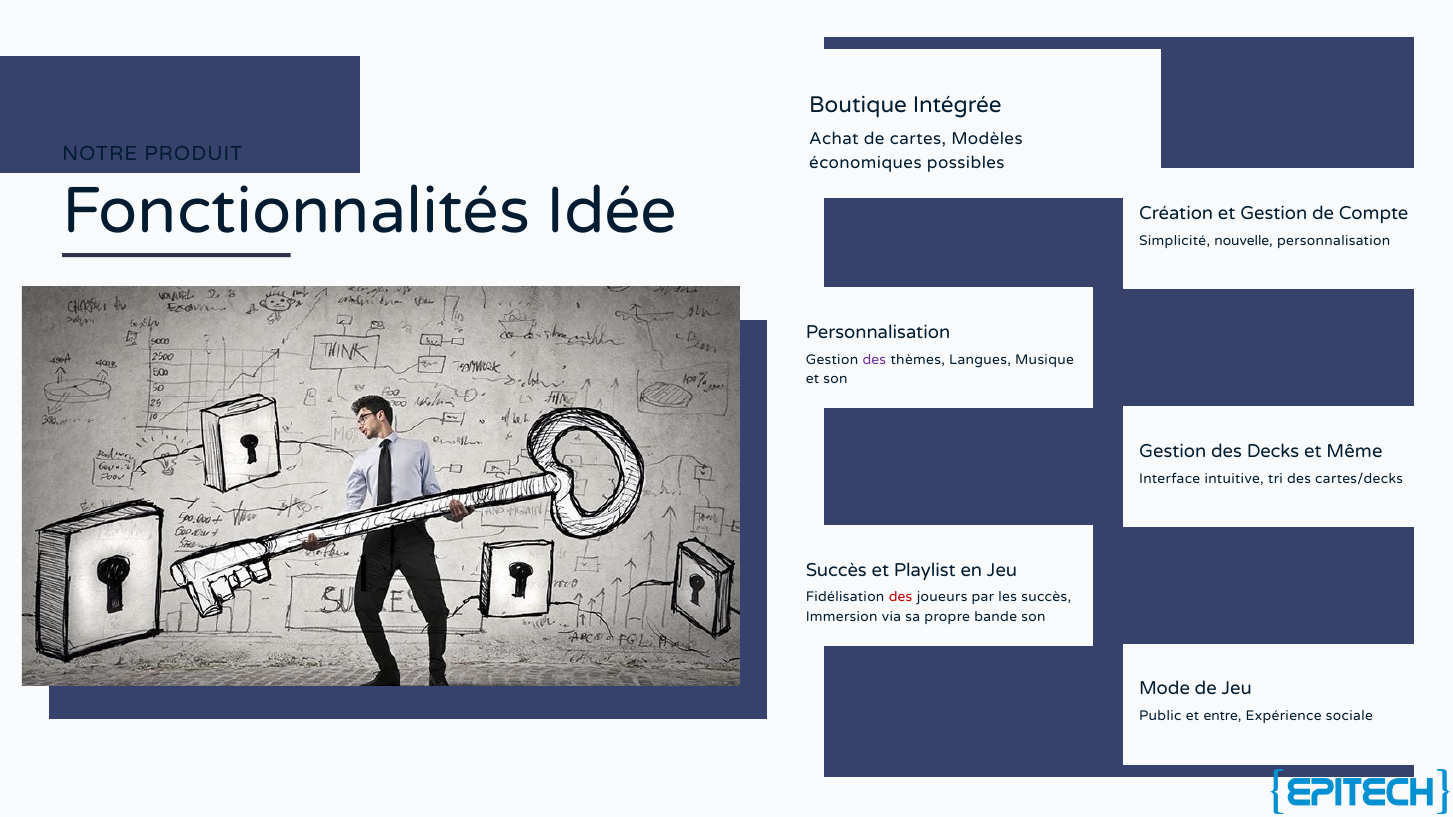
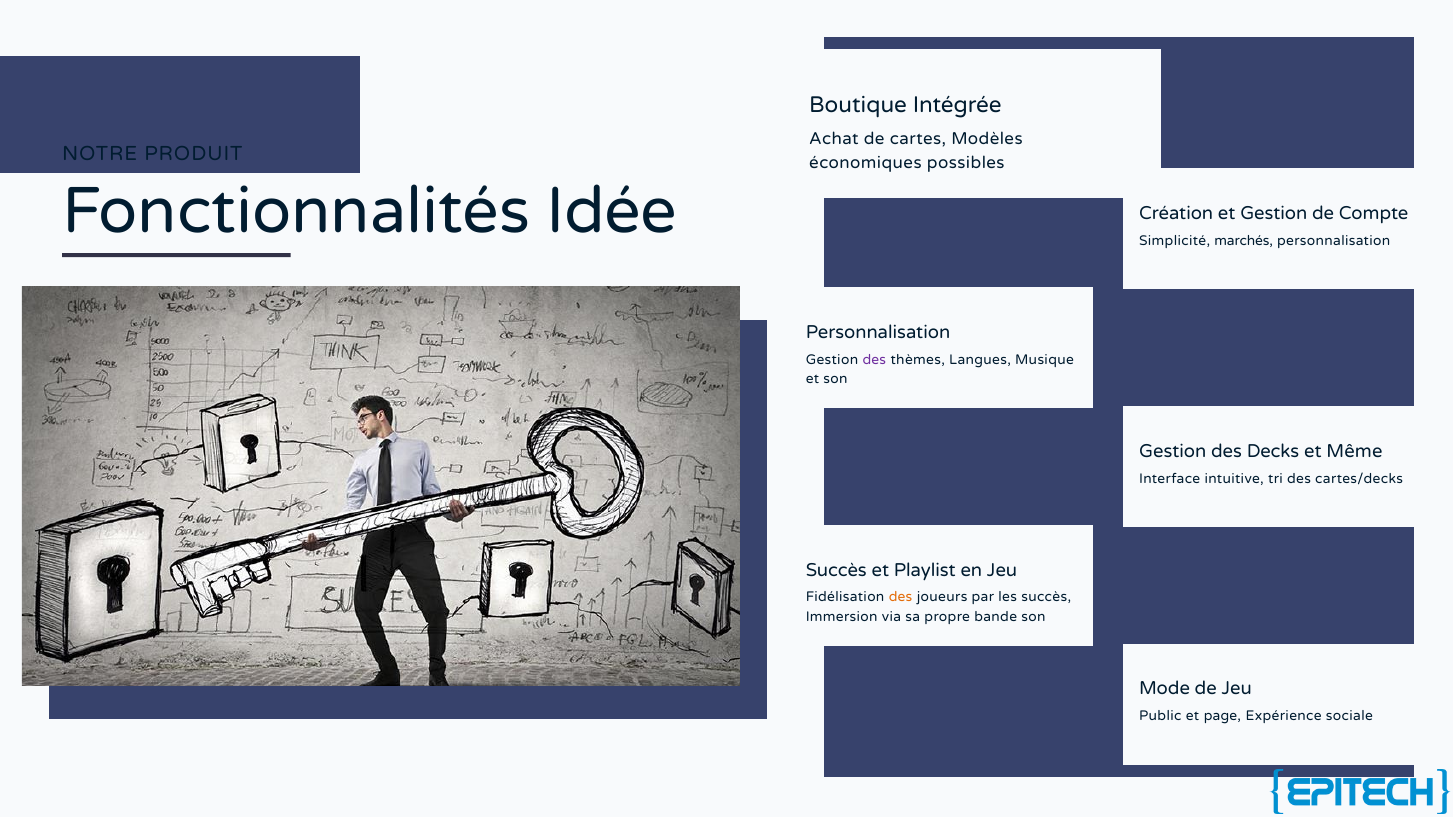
nouvelle: nouvelle -> marchés
des at (901, 598) colour: red -> orange
entre: entre -> page
